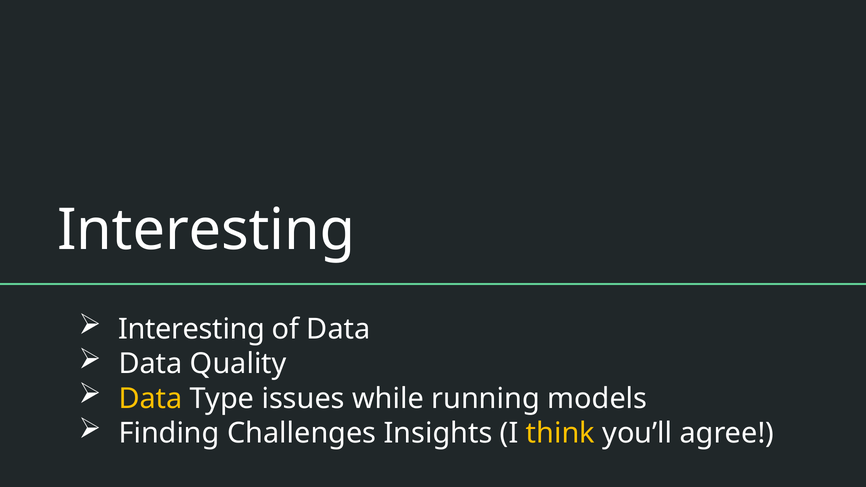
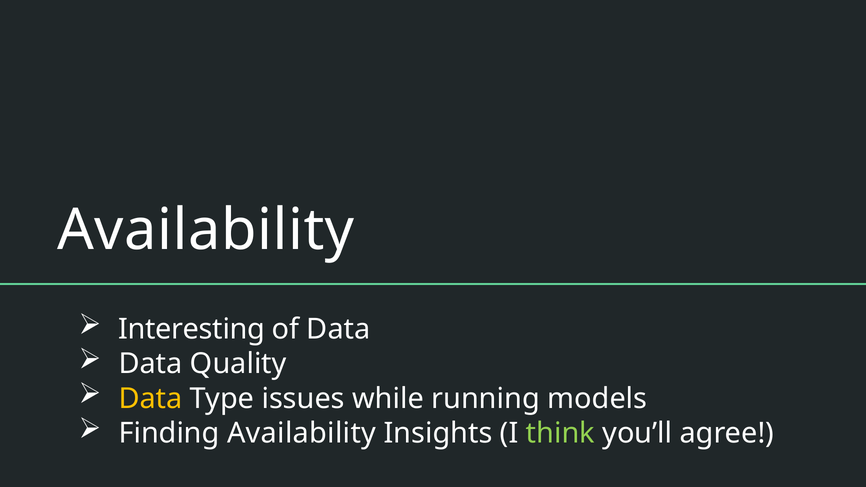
Interesting at (206, 230): Interesting -> Availability
Finding Challenges: Challenges -> Availability
think colour: yellow -> light green
